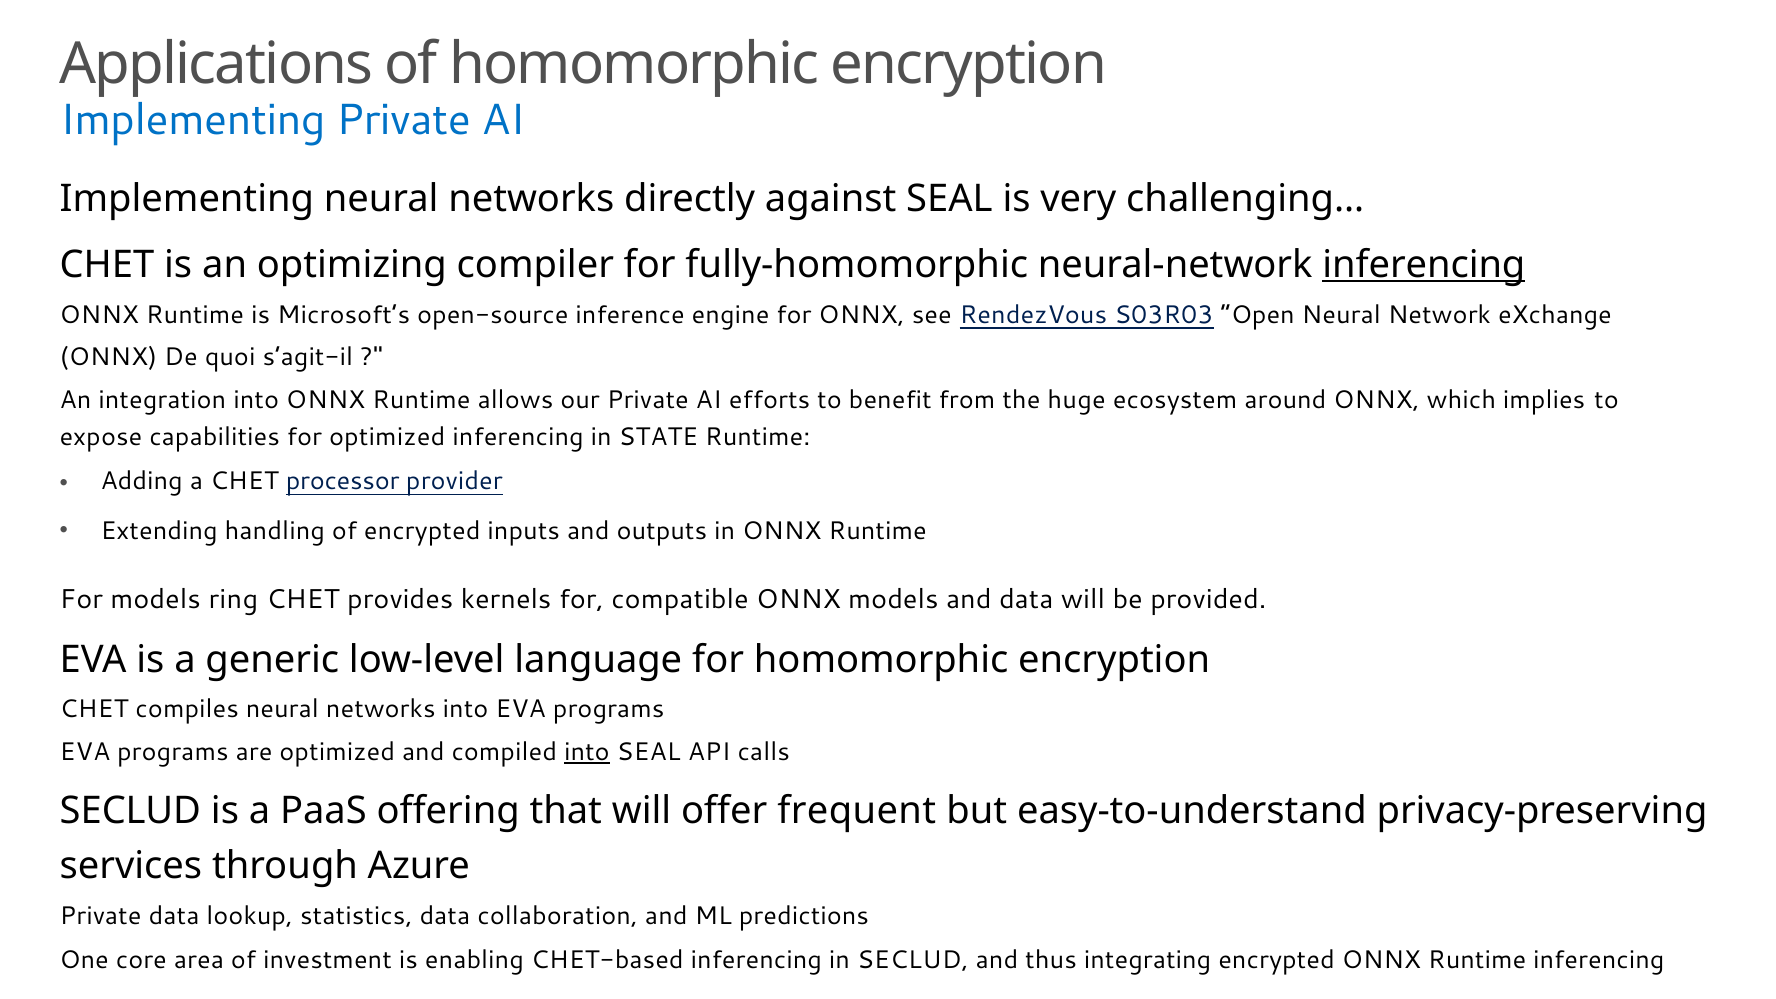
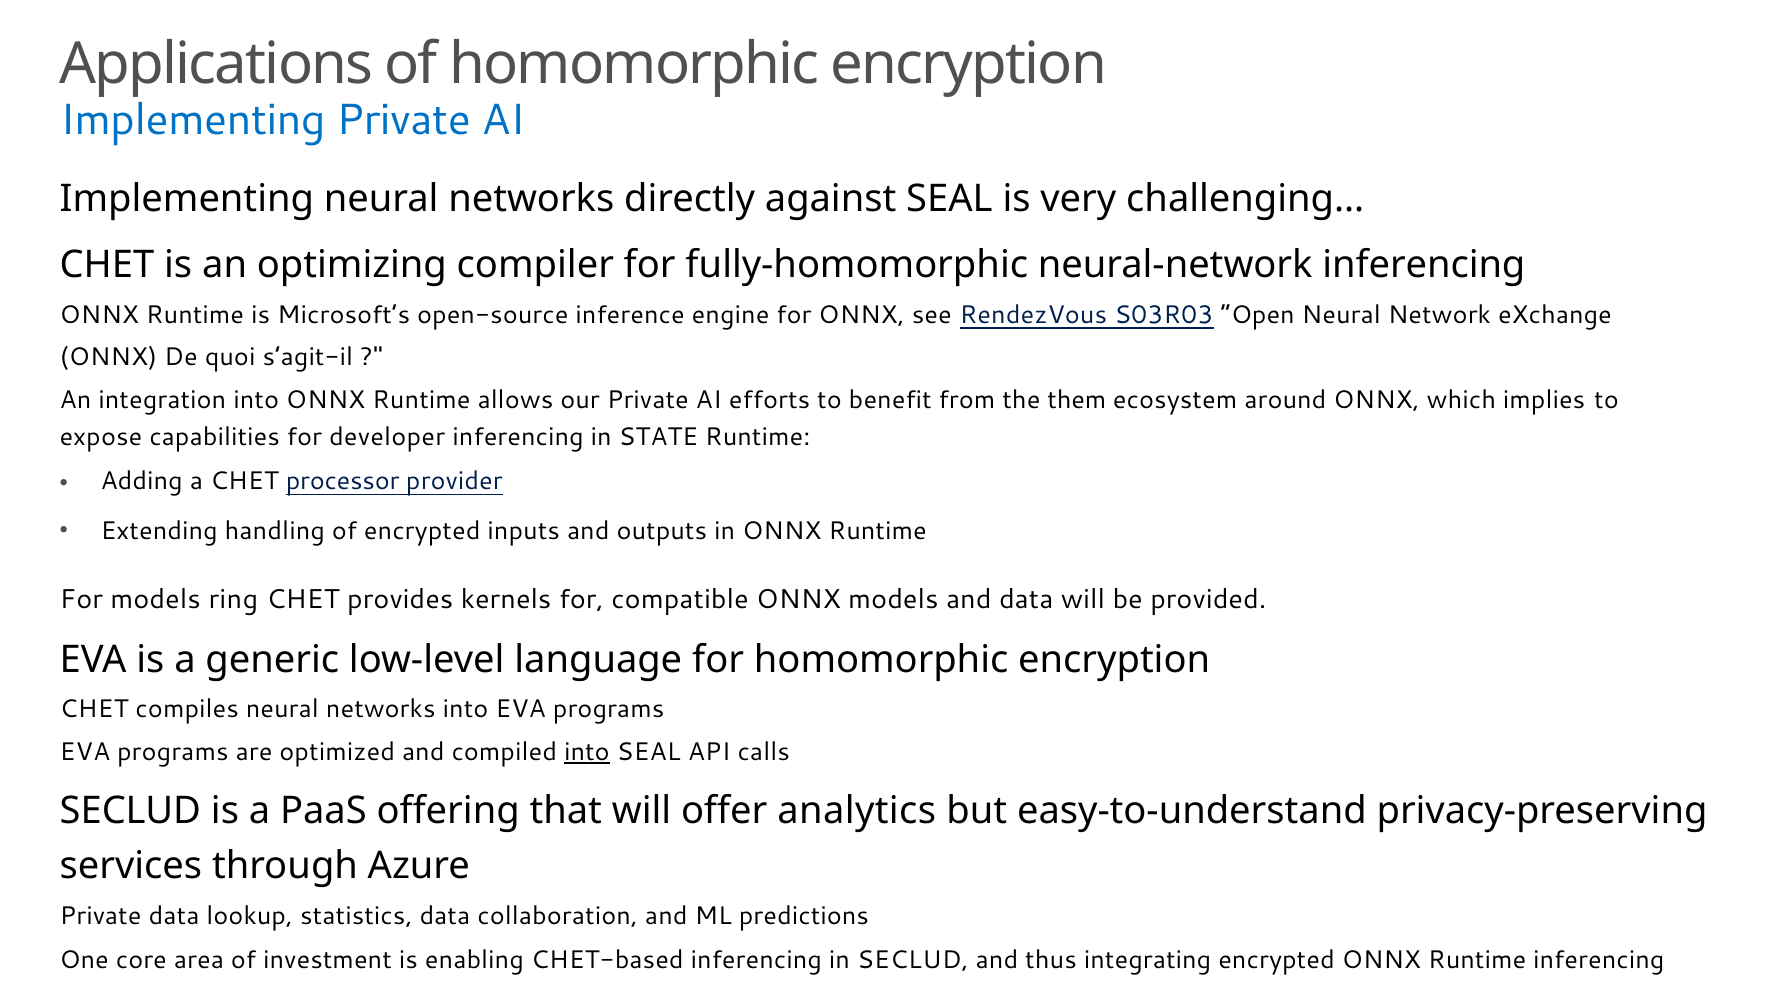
inferencing at (1424, 265) underline: present -> none
huge: huge -> them
for optimized: optimized -> developer
frequent: frequent -> analytics
